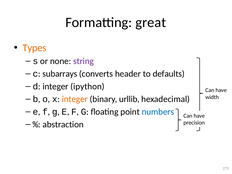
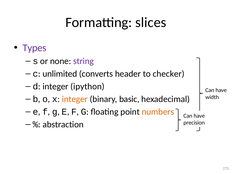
great: great -> slices
Types colour: orange -> purple
subarrays: subarrays -> unlimited
defaults: defaults -> checker
urllib: urllib -> basic
numbers colour: blue -> orange
